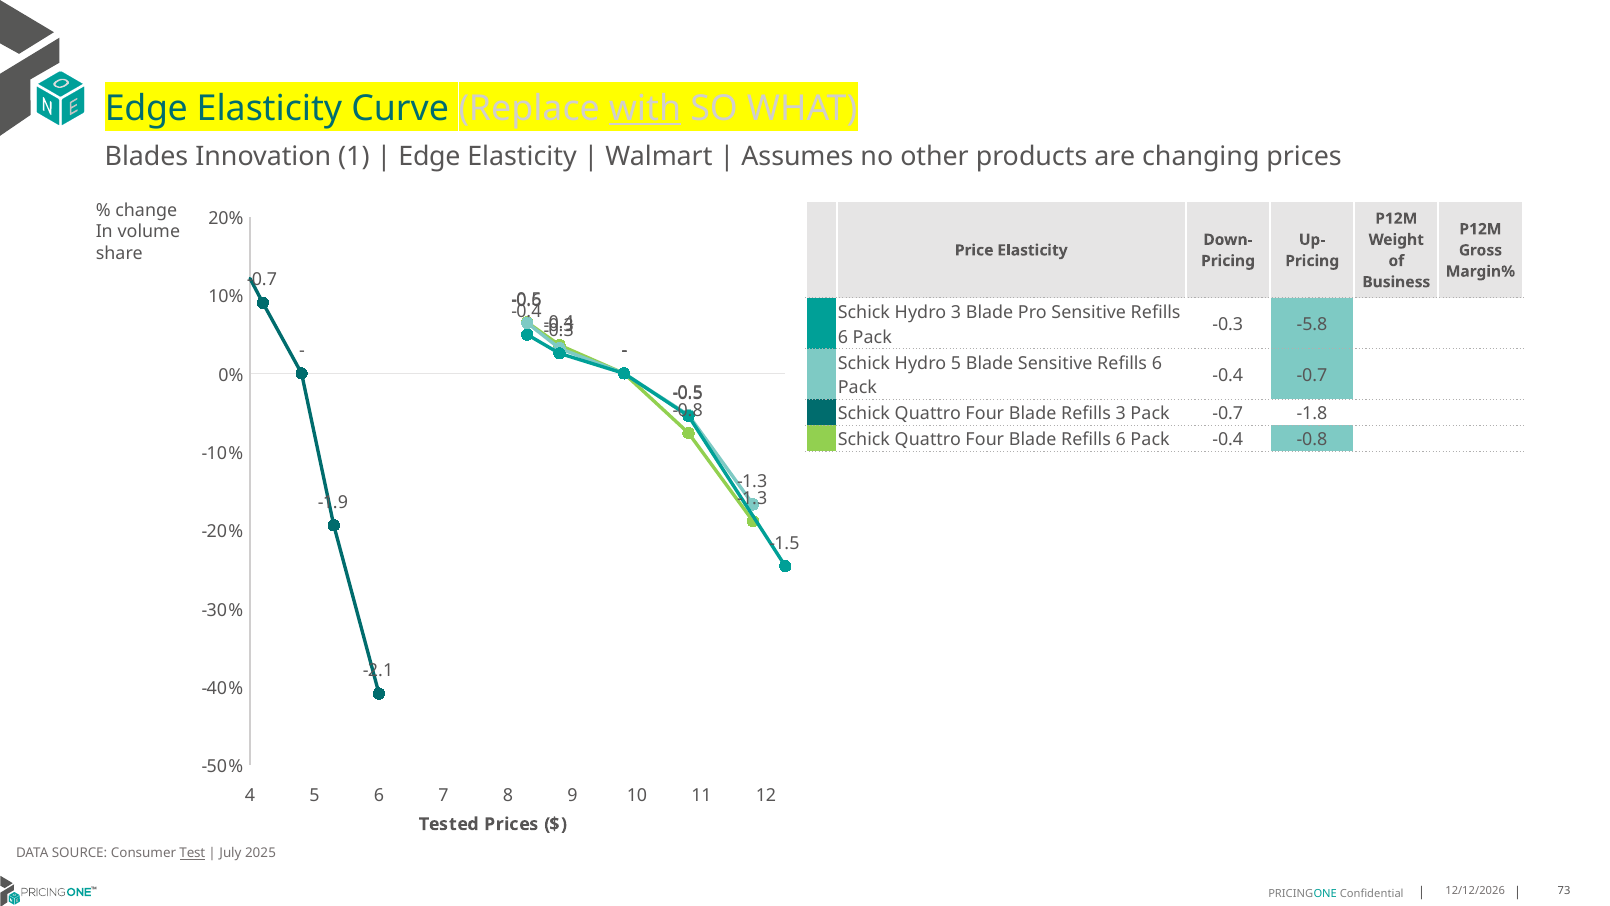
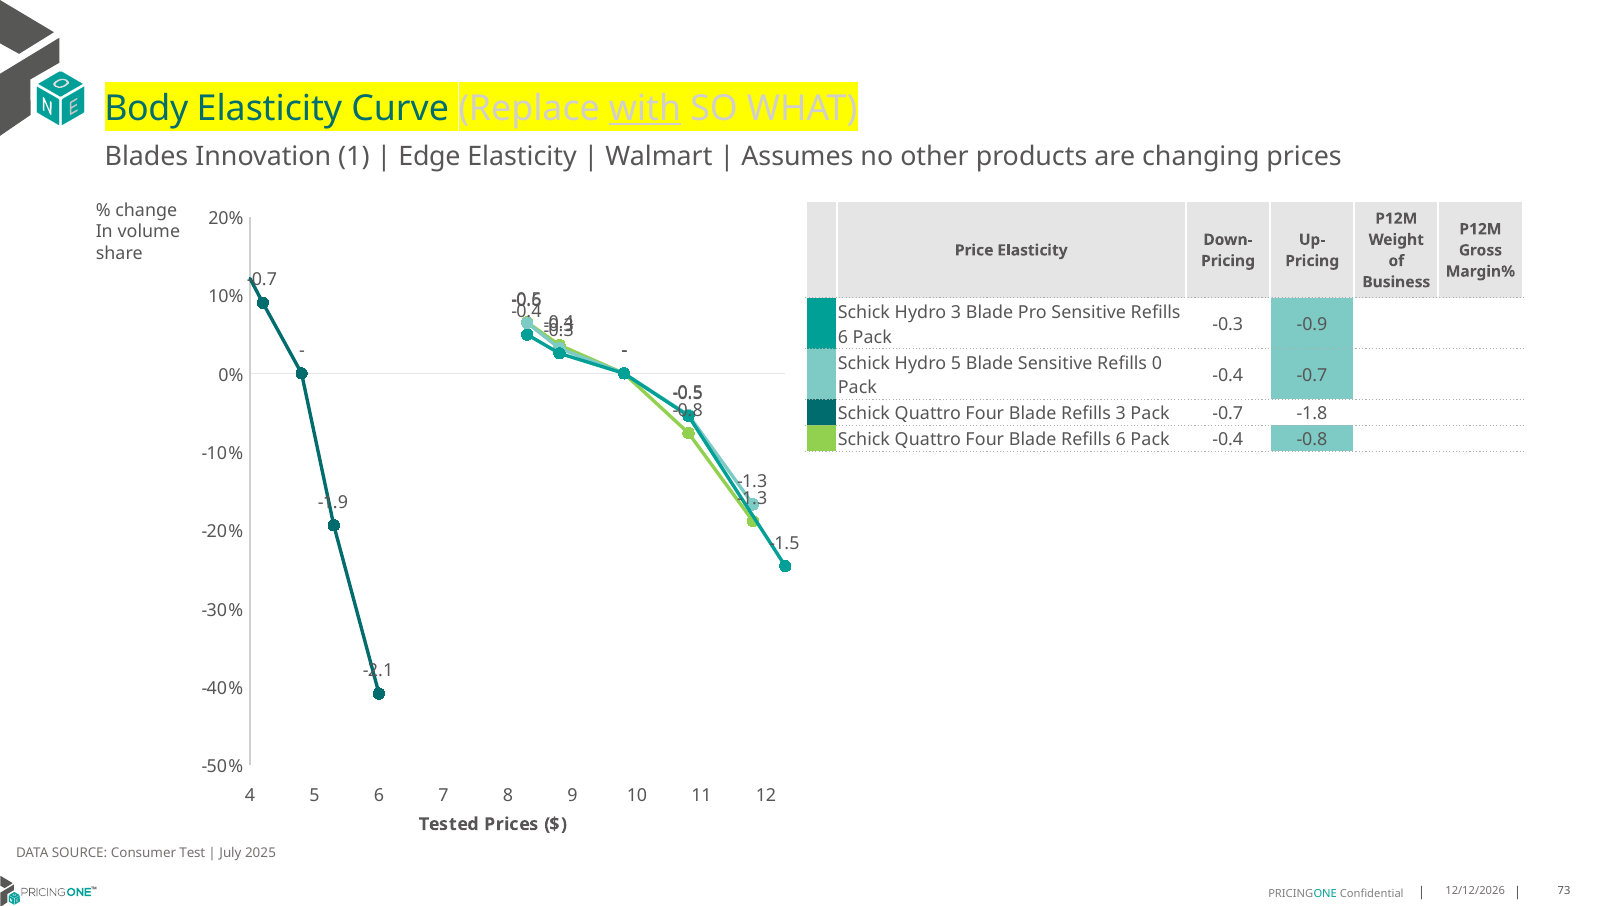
Edge at (146, 108): Edge -> Body
-5.8: -5.8 -> -0.9
Blade Sensitive Refills 6: 6 -> 0
Test underline: present -> none
